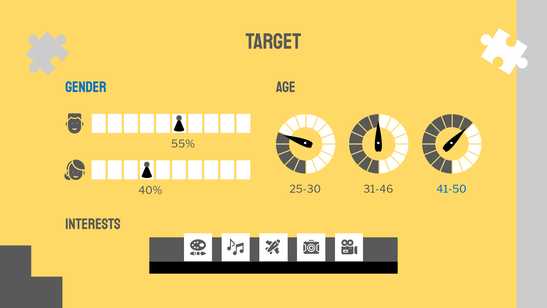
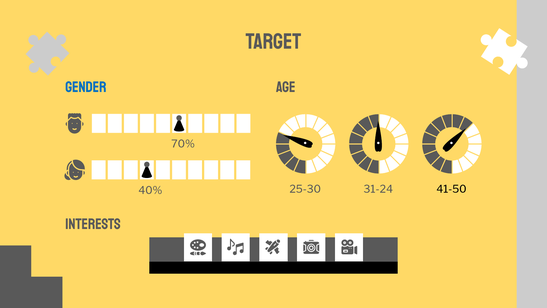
55%: 55% -> 70%
31-46: 31-46 -> 31-24
41-50 colour: blue -> black
